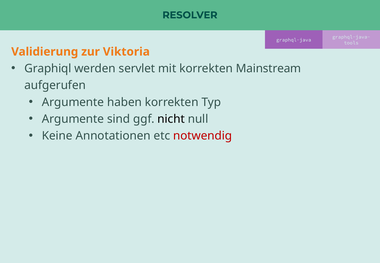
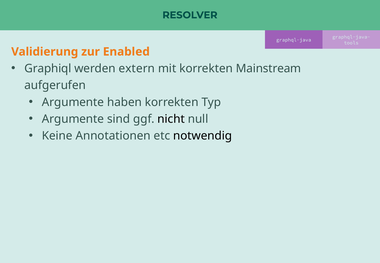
Viktoria: Viktoria -> Enabled
servlet: servlet -> extern
notwendig colour: red -> black
